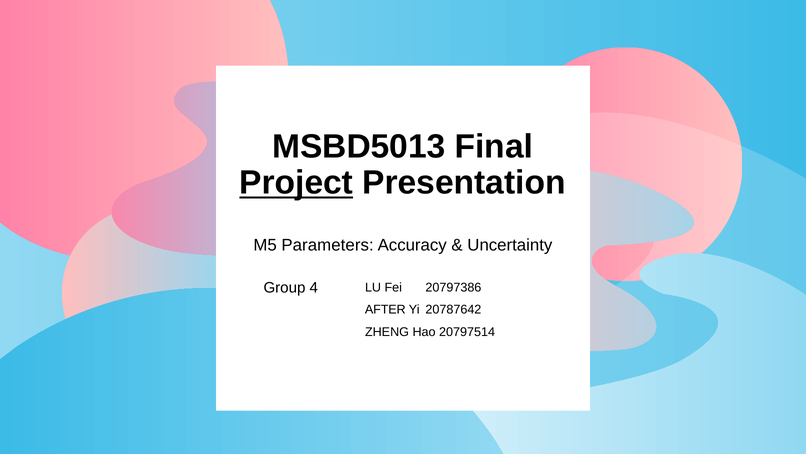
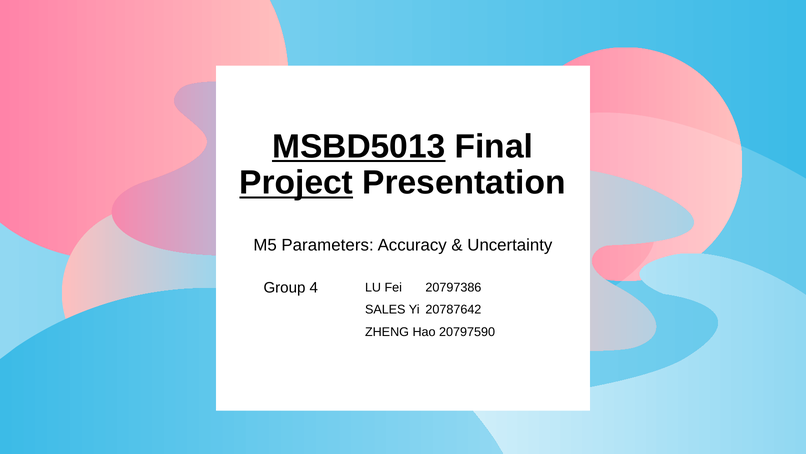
MSBD5013 underline: none -> present
AFTER: AFTER -> SALES
20797514: 20797514 -> 20797590
